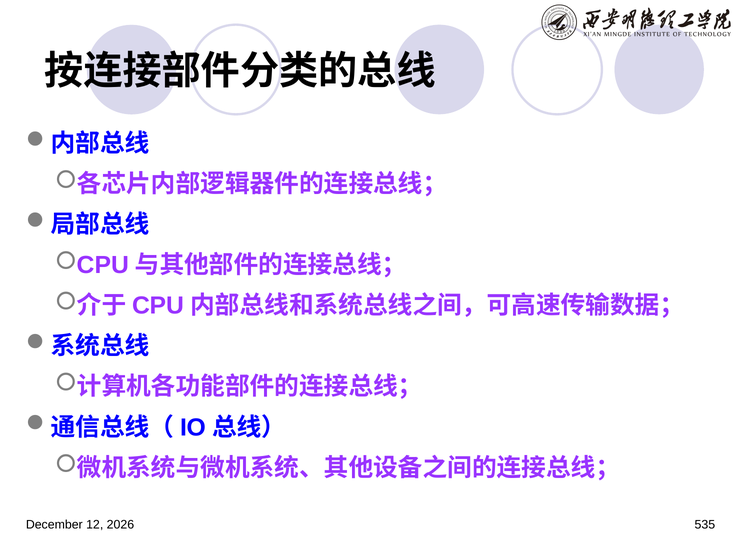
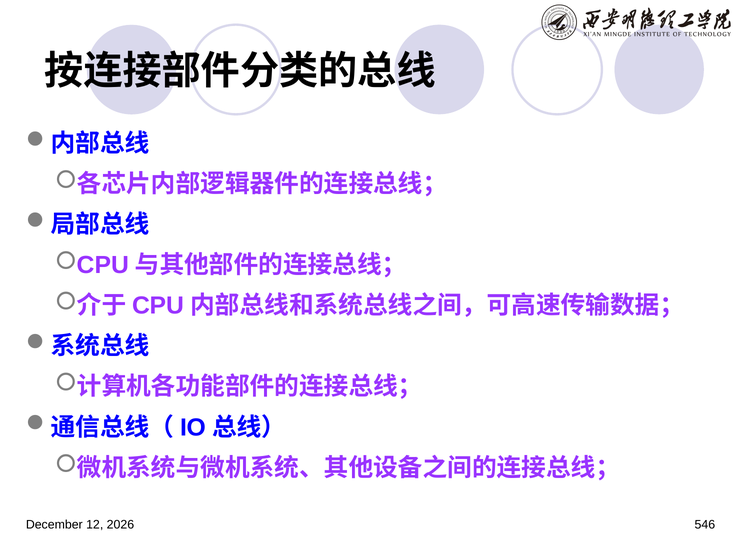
535: 535 -> 546
